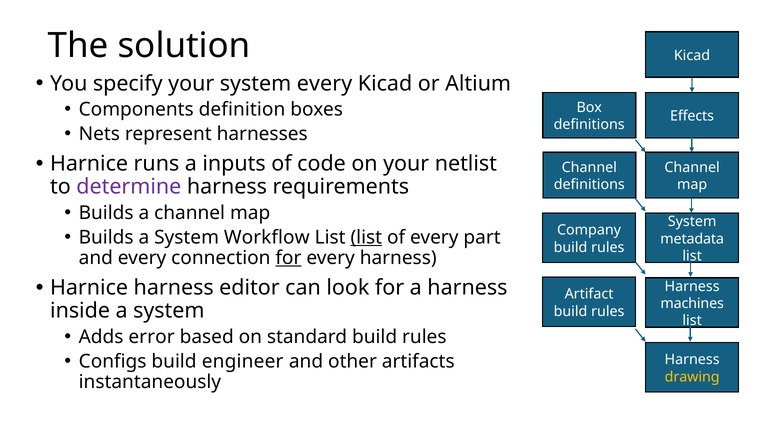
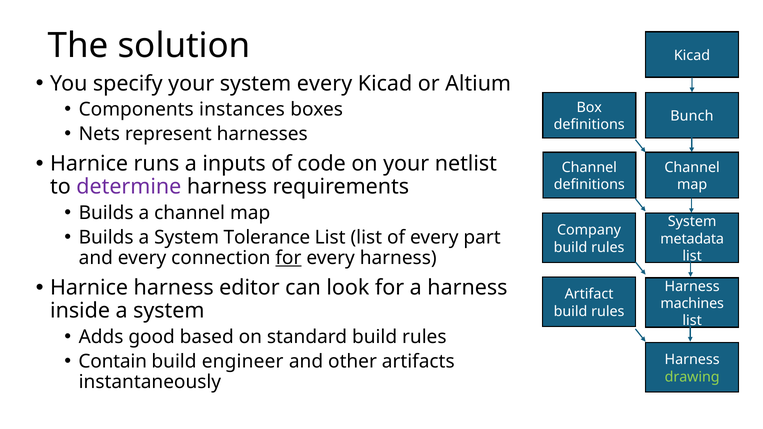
definition: definition -> instances
Effects: Effects -> Bunch
Workflow: Workflow -> Tolerance
list at (366, 237) underline: present -> none
error: error -> good
Configs: Configs -> Contain
drawing colour: yellow -> light green
